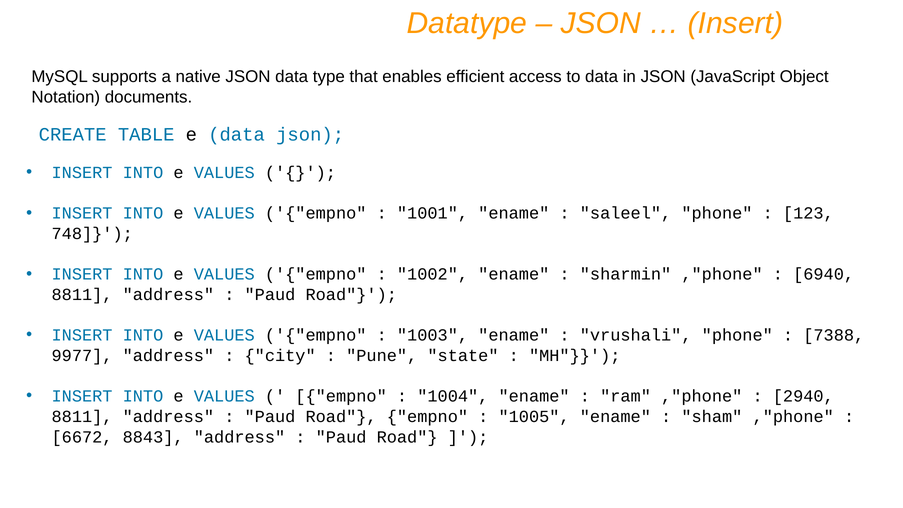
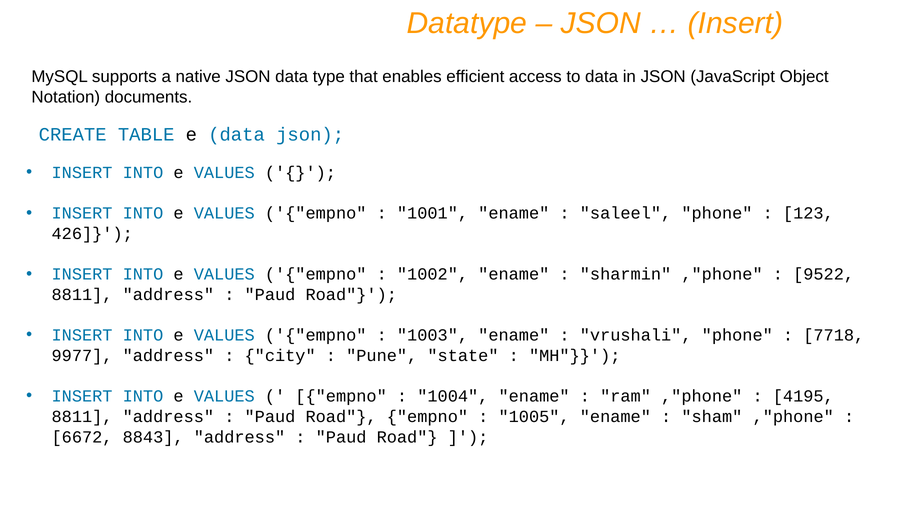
748: 748 -> 426
6940: 6940 -> 9522
7388: 7388 -> 7718
2940: 2940 -> 4195
